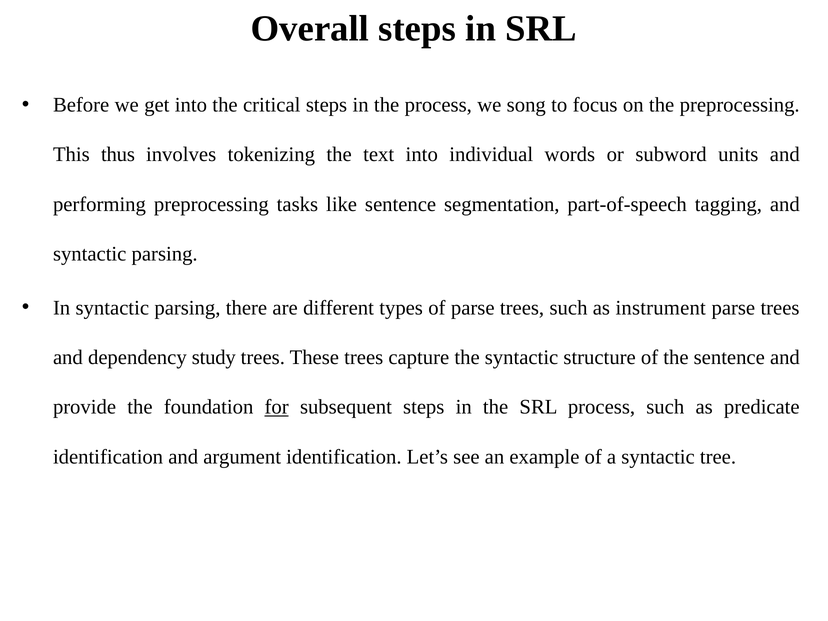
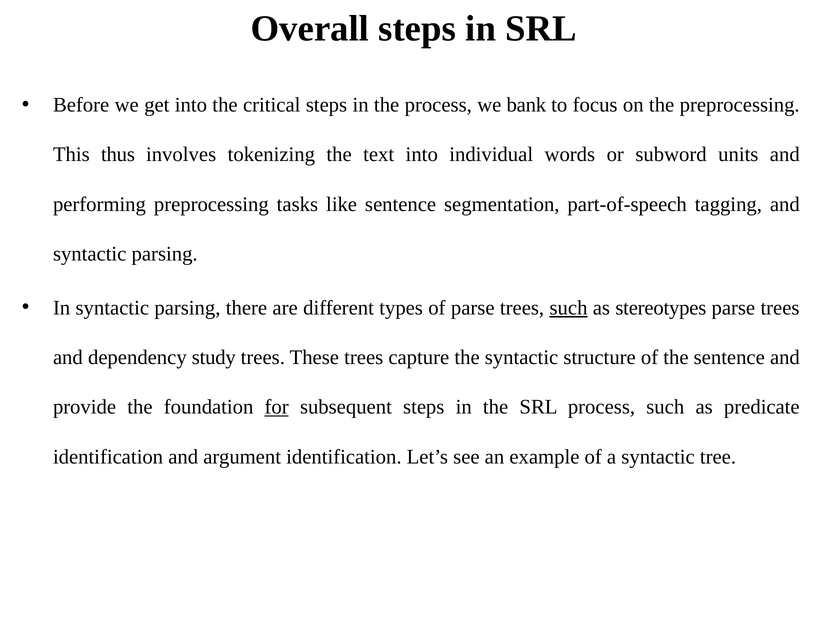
song: song -> bank
such at (569, 308) underline: none -> present
instrument: instrument -> stereotypes
